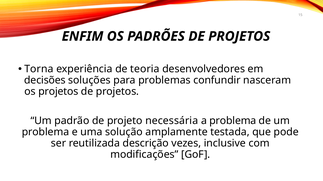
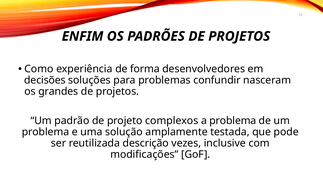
Torna: Torna -> Como
teoria: teoria -> forma
os projetos: projetos -> grandes
necessária: necessária -> complexos
